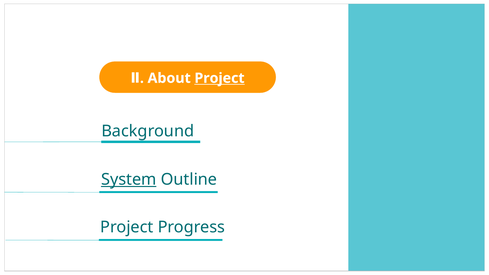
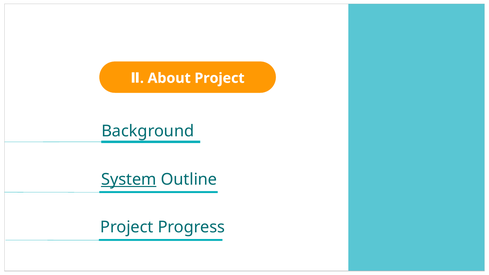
Project at (219, 78) underline: present -> none
